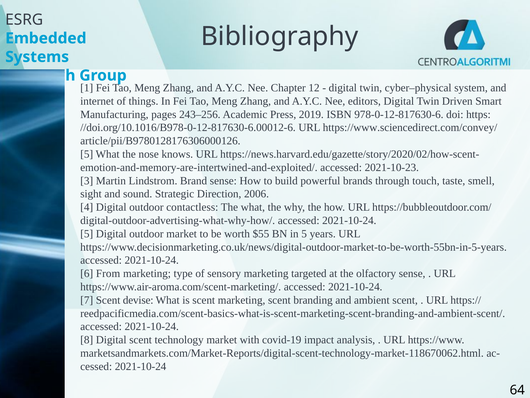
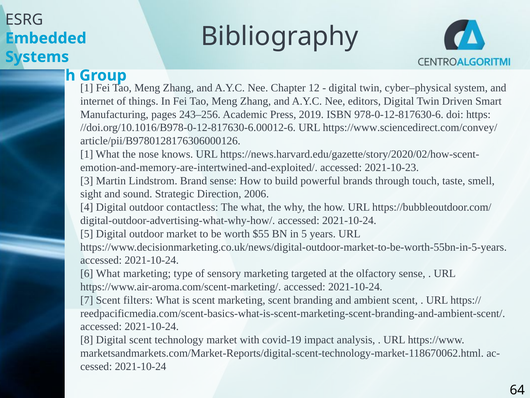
5 at (87, 154): 5 -> 1
6 From: From -> What
devise: devise -> filters
